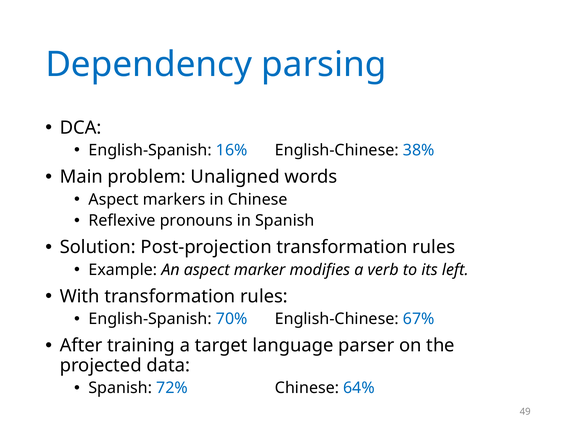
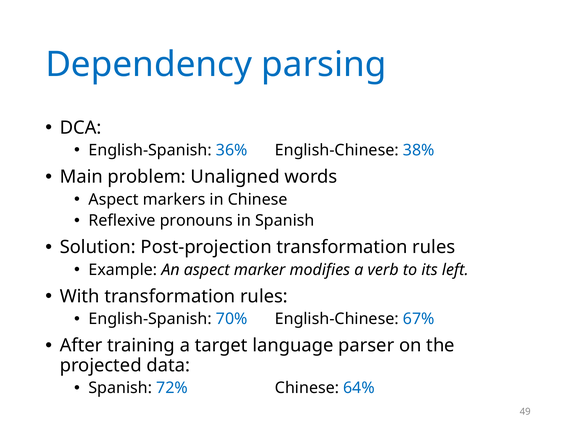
16%: 16% -> 36%
